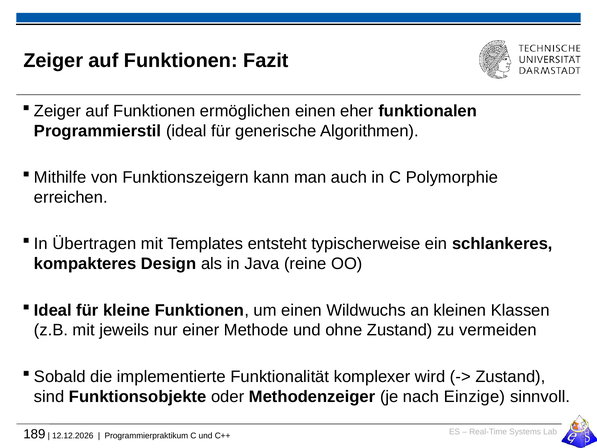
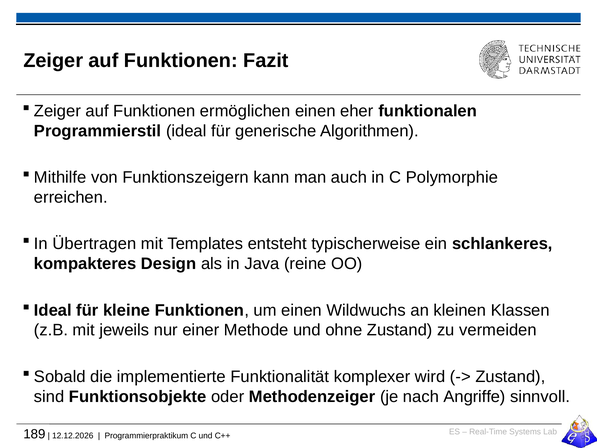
Einzige: Einzige -> Angriffe
